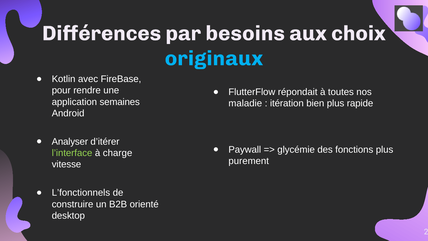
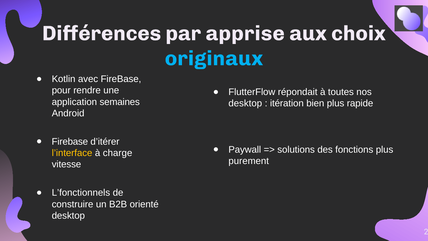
besoins: besoins -> apprise
maladie at (245, 103): maladie -> desktop
Analyser at (70, 142): Analyser -> Firebase
glycémie: glycémie -> solutions
l’interface colour: light green -> yellow
